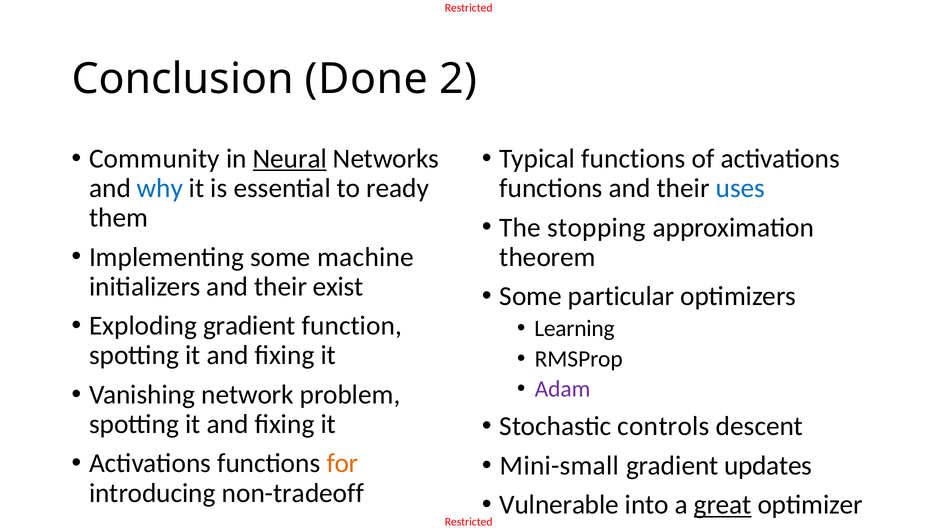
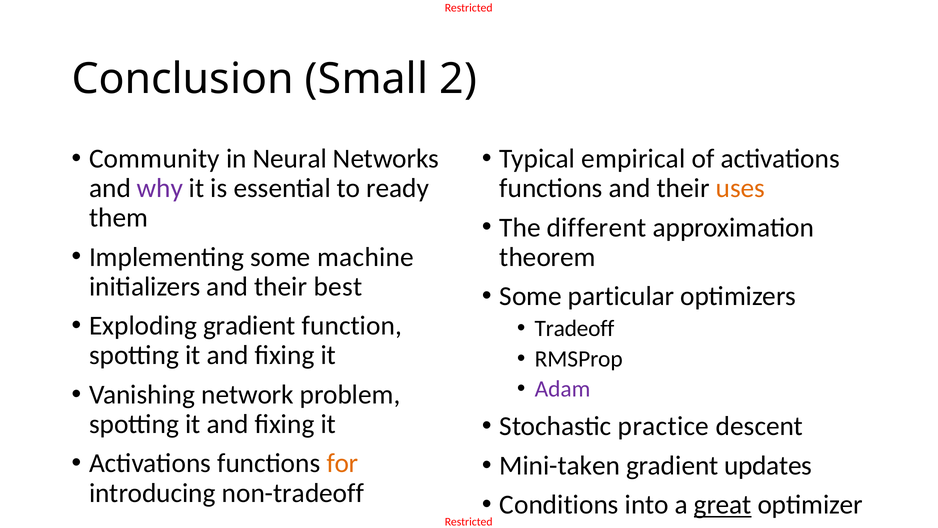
Done: Done -> Small
Neural underline: present -> none
Typical functions: functions -> empirical
why colour: blue -> purple
uses colour: blue -> orange
stopping: stopping -> different
exist: exist -> best
Learning: Learning -> Tradeoff
controls: controls -> practice
Mini-small: Mini-small -> Mini-taken
Vulnerable: Vulnerable -> Conditions
